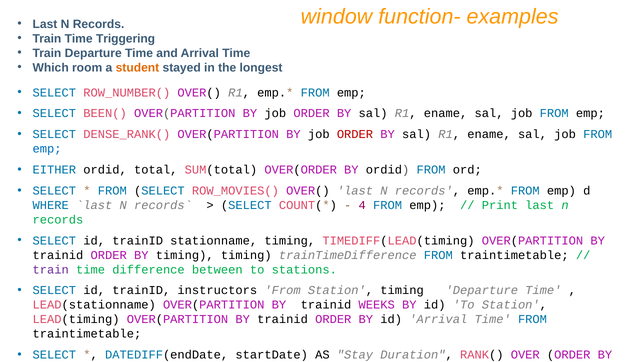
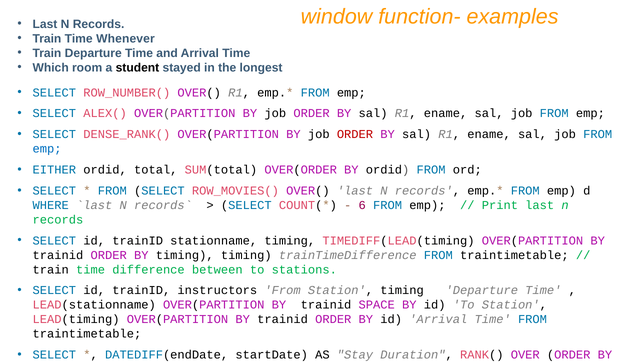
Triggering: Triggering -> Whenever
student at (137, 68) colour: orange -> black
BEEN(: BEEN( -> ALEX(
4: 4 -> 6
train at (51, 270) colour: purple -> black
WEEKS: WEEKS -> SPACE
